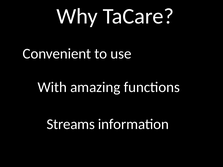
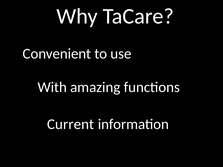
Streams: Streams -> Current
